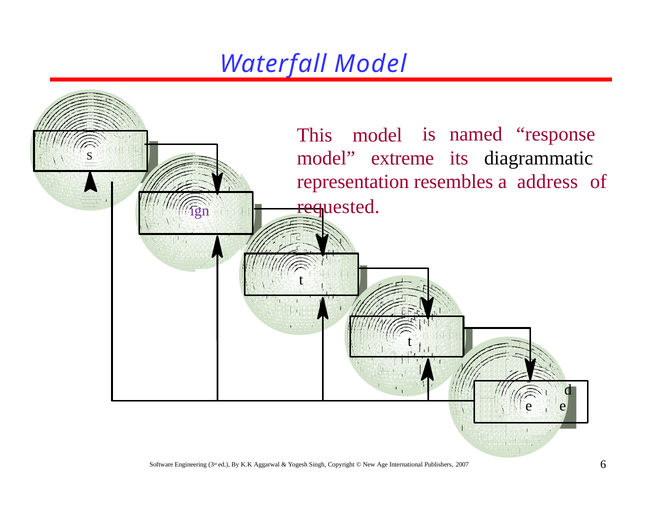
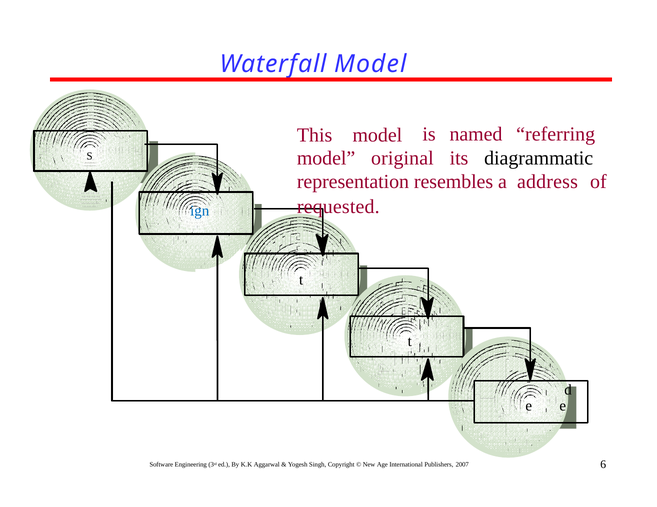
response: response -> referring
extreme: extreme -> original
ign colour: purple -> blue
